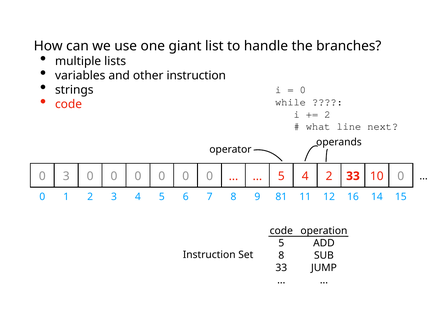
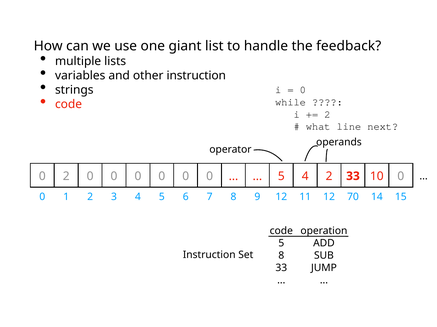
branches: branches -> feedback
0 3: 3 -> 2
2 81: 81 -> 12
16: 16 -> 70
